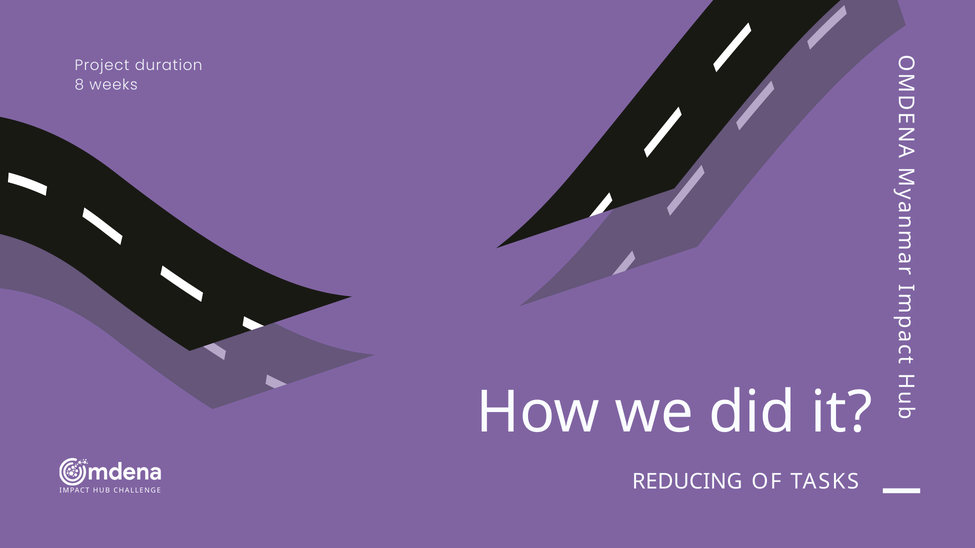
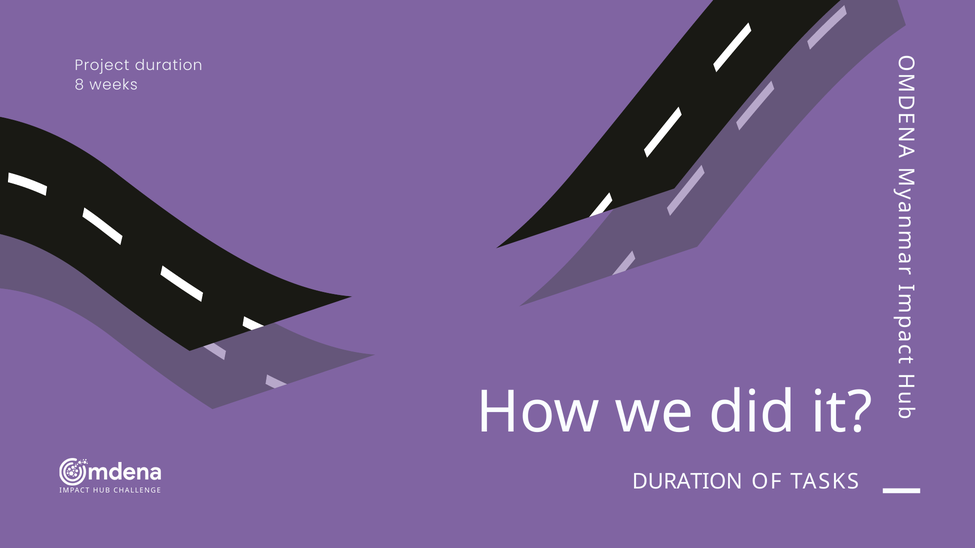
REDUCING at (687, 482): REDUCING -> DURATION
